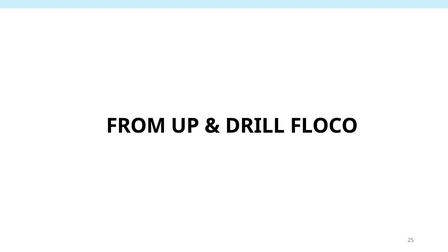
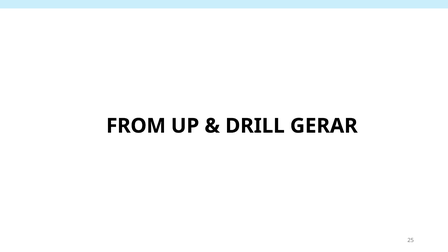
FLOCO: FLOCO -> GERAR
